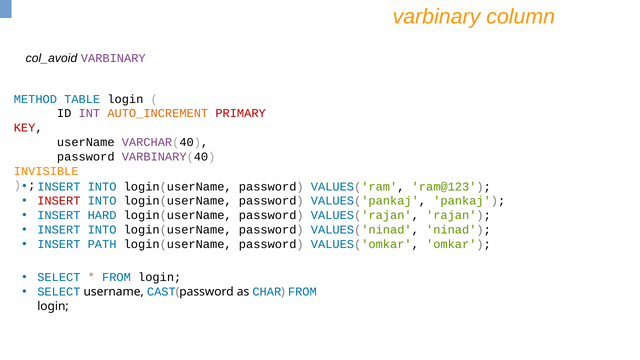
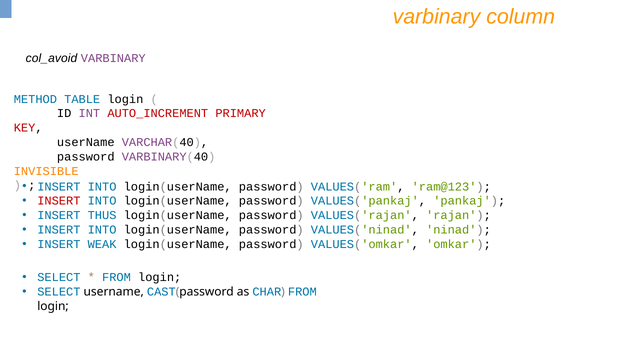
AUTO_INCREMENT colour: orange -> red
HARD: HARD -> THUS
PATH: PATH -> WEAK
